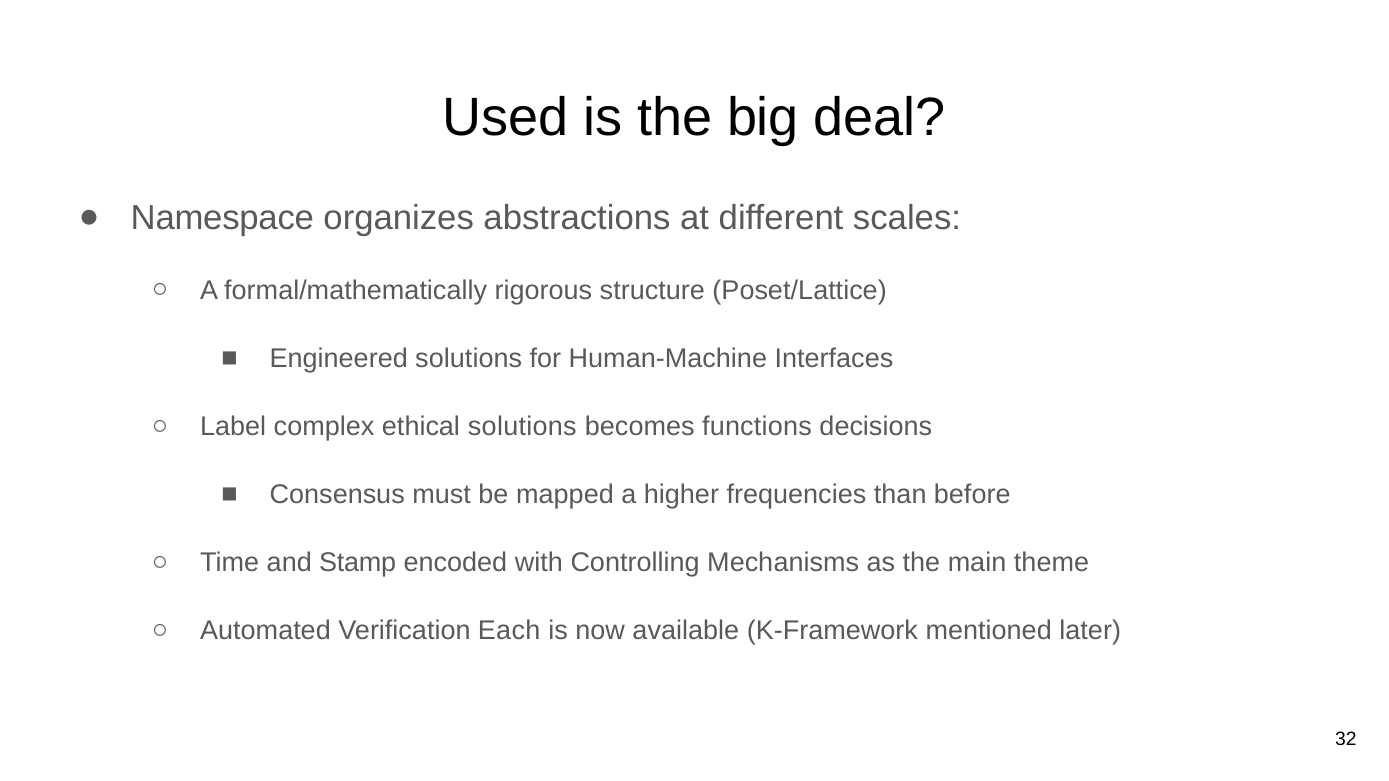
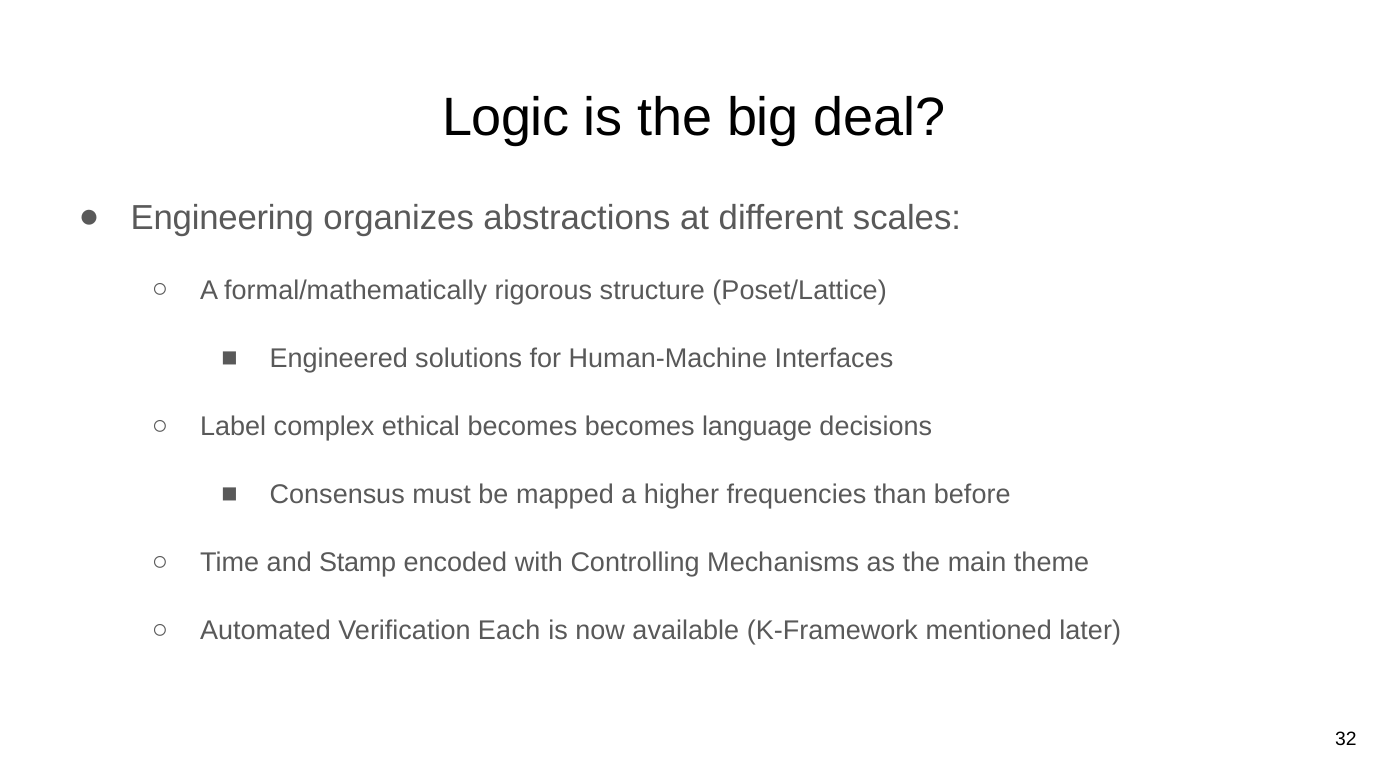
Used: Used -> Logic
Namespace: Namespace -> Engineering
ethical solutions: solutions -> becomes
functions: functions -> language
